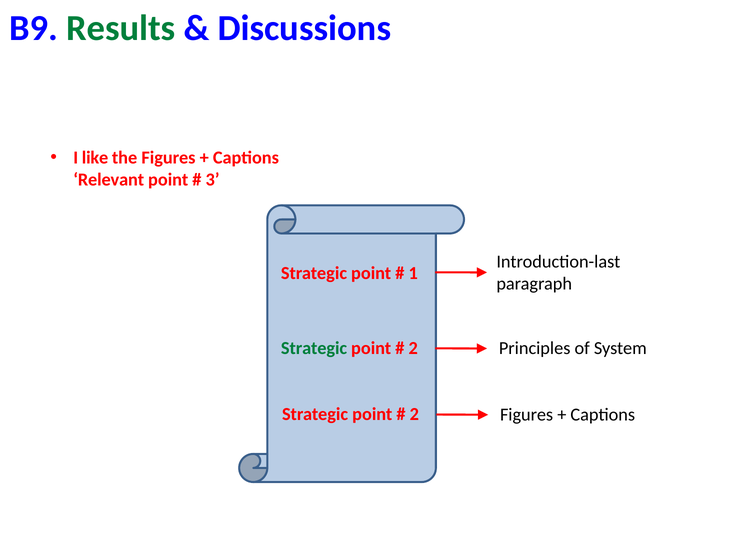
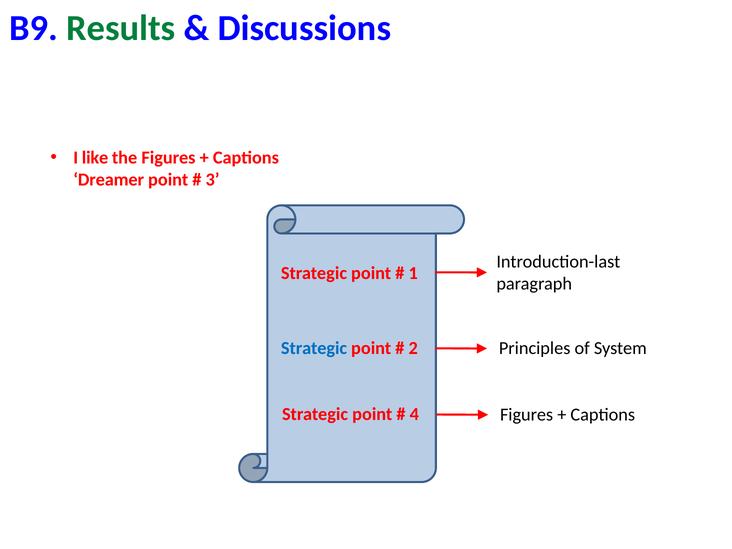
Relevant: Relevant -> Dreamer
Strategic at (314, 348) colour: green -> blue
2 at (414, 414): 2 -> 4
